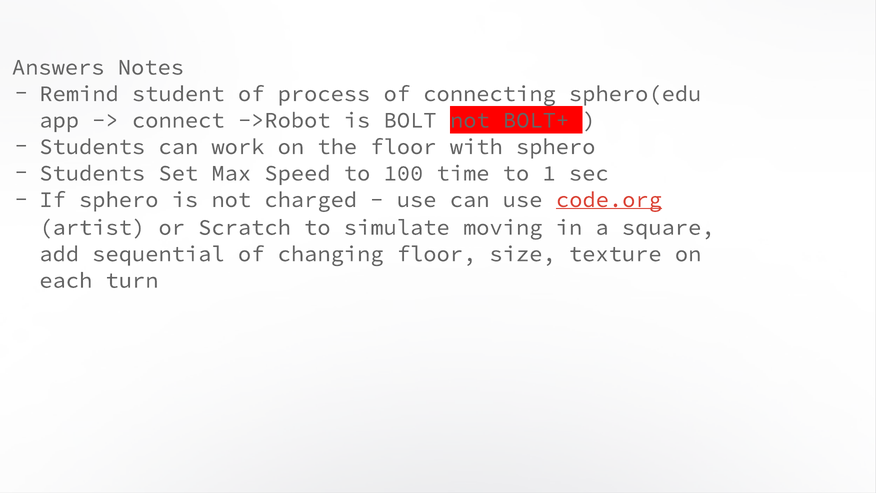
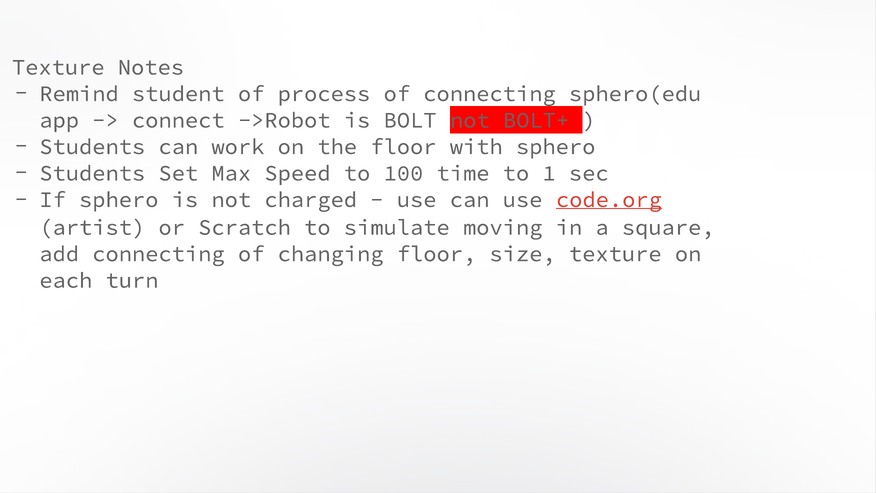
Answers at (58, 67): Answers -> Texture
add sequential: sequential -> connecting
